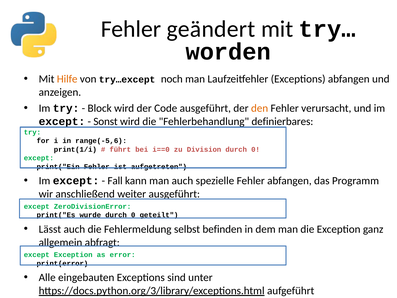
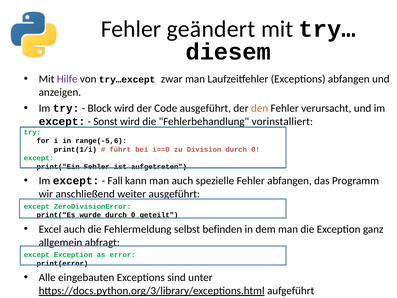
worden: worden -> diesem
Hilfe colour: orange -> purple
noch: noch -> zwar
definierbares: definierbares -> vorinstalliert
Lässt: Lässt -> Excel
